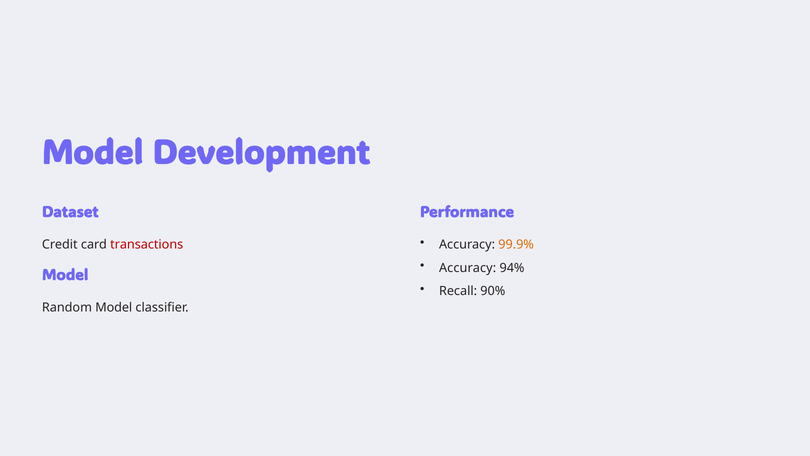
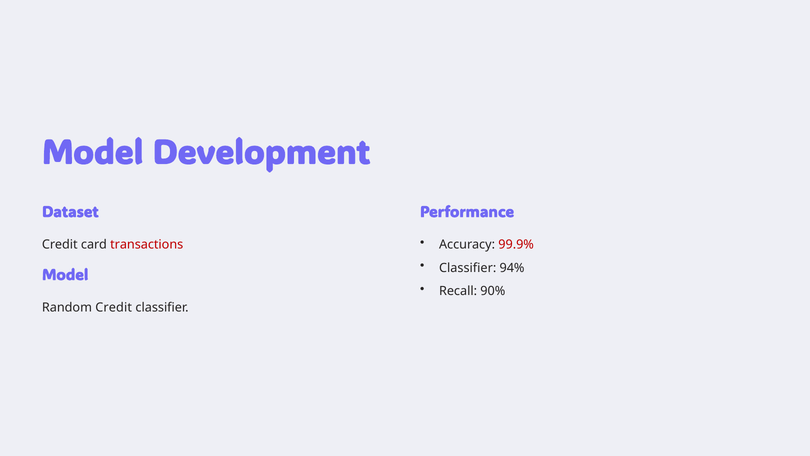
99.9% colour: orange -> red
Accuracy at (468, 268): Accuracy -> Classifier
Random Model: Model -> Credit
